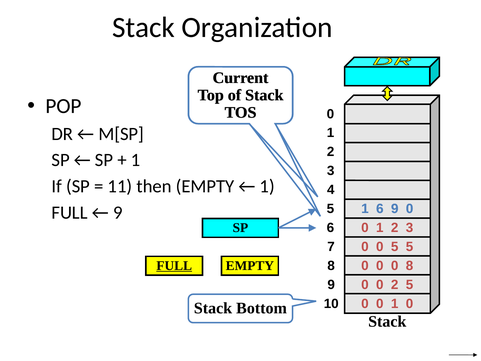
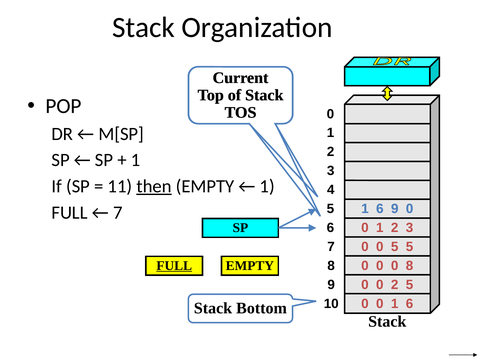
then underline: none -> present
9 at (118, 212): 9 -> 7
0 0 1 0: 0 -> 6
